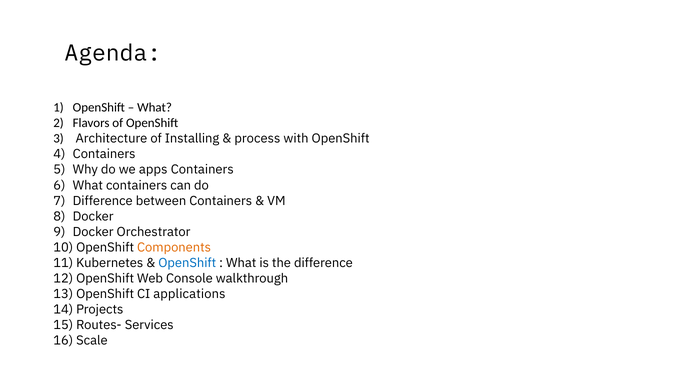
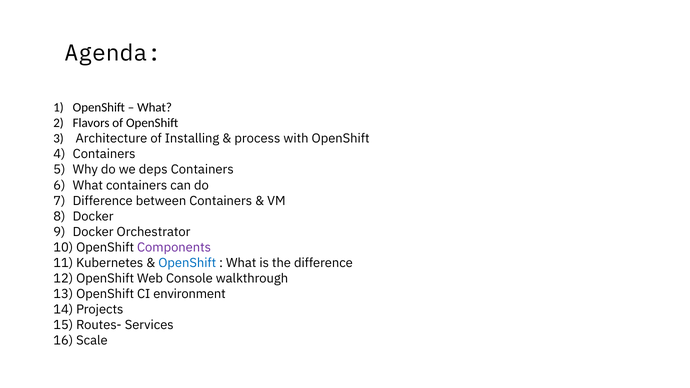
apps: apps -> deps
Components colour: orange -> purple
applications: applications -> environment
